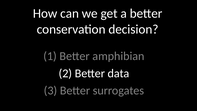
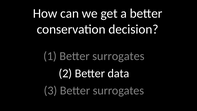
1 Better amphibian: amphibian -> surrogates
